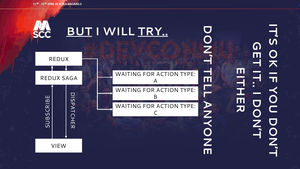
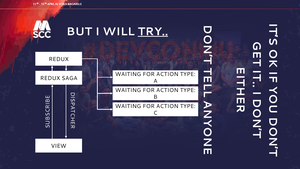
BUT underline: present -> none
